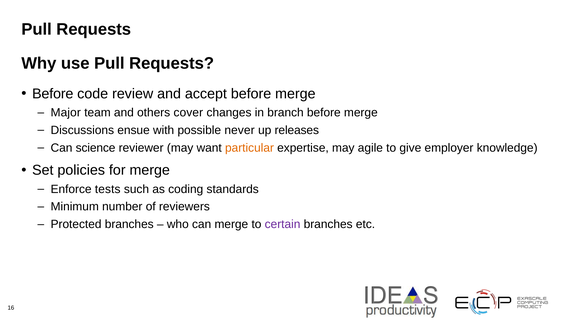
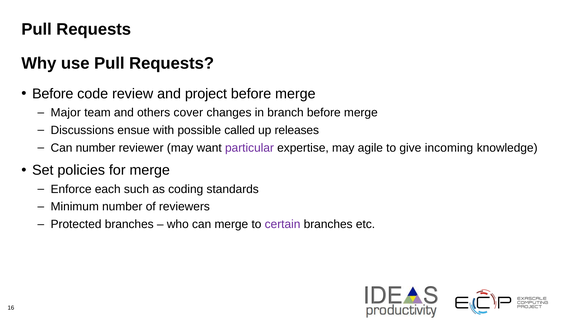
accept: accept -> project
never: never -> called
Can science: science -> number
particular colour: orange -> purple
employer: employer -> incoming
tests: tests -> each
